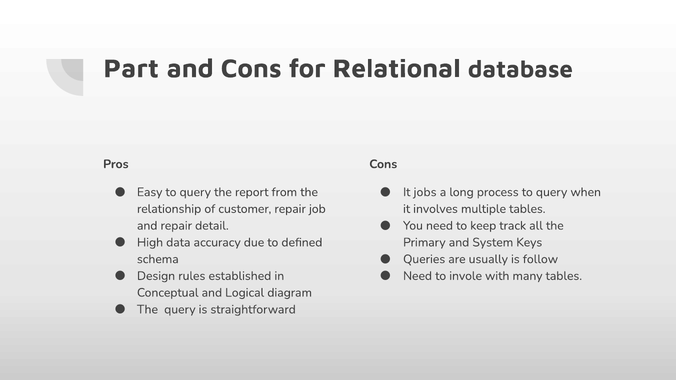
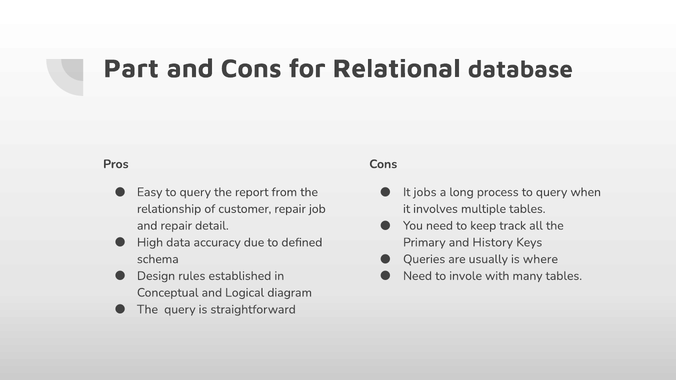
System: System -> History
follow: follow -> where
